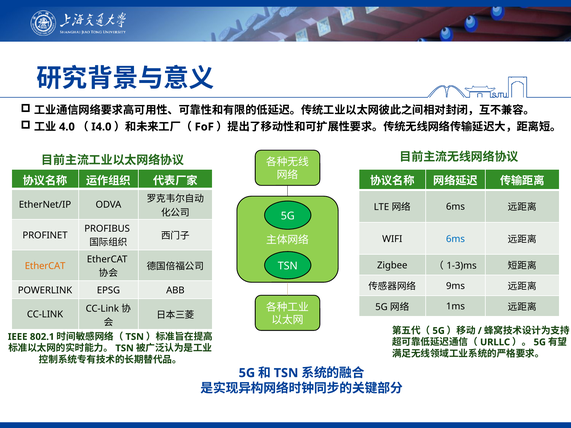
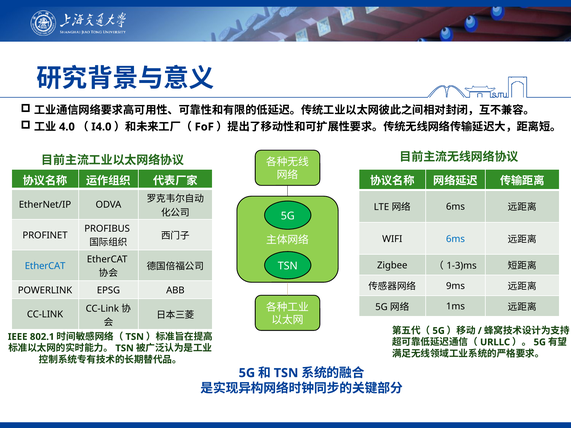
EtherCAT at (45, 266) colour: orange -> blue
